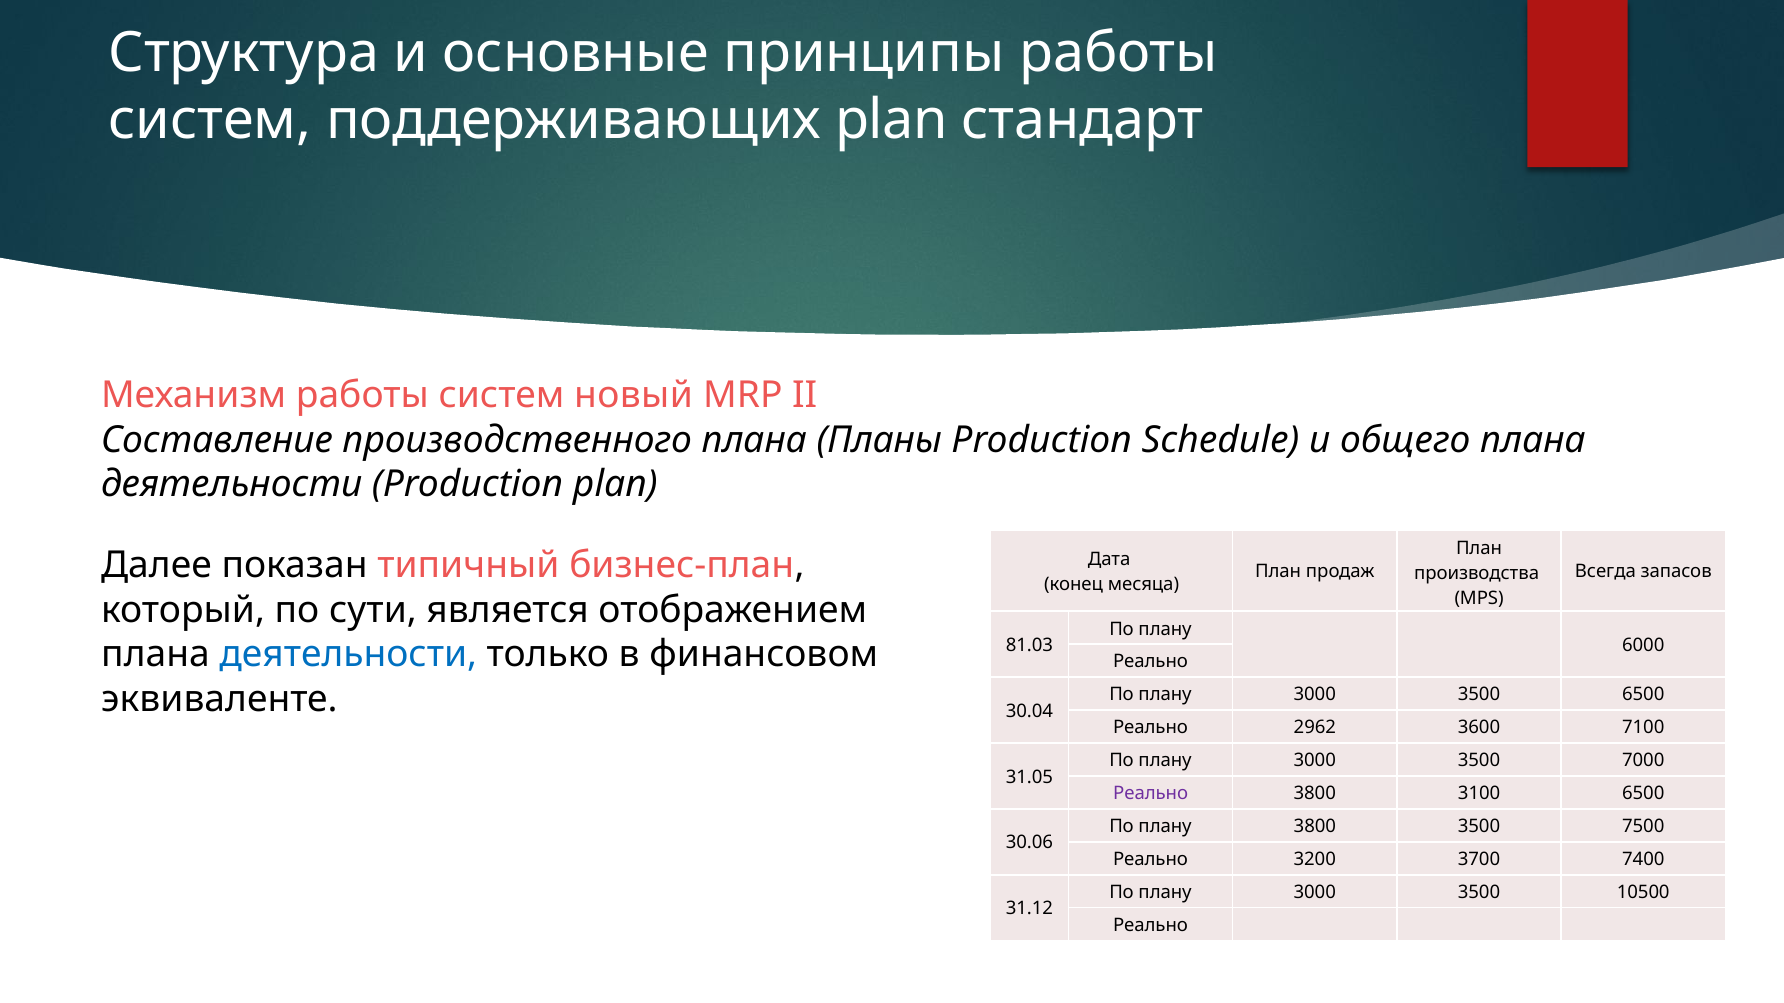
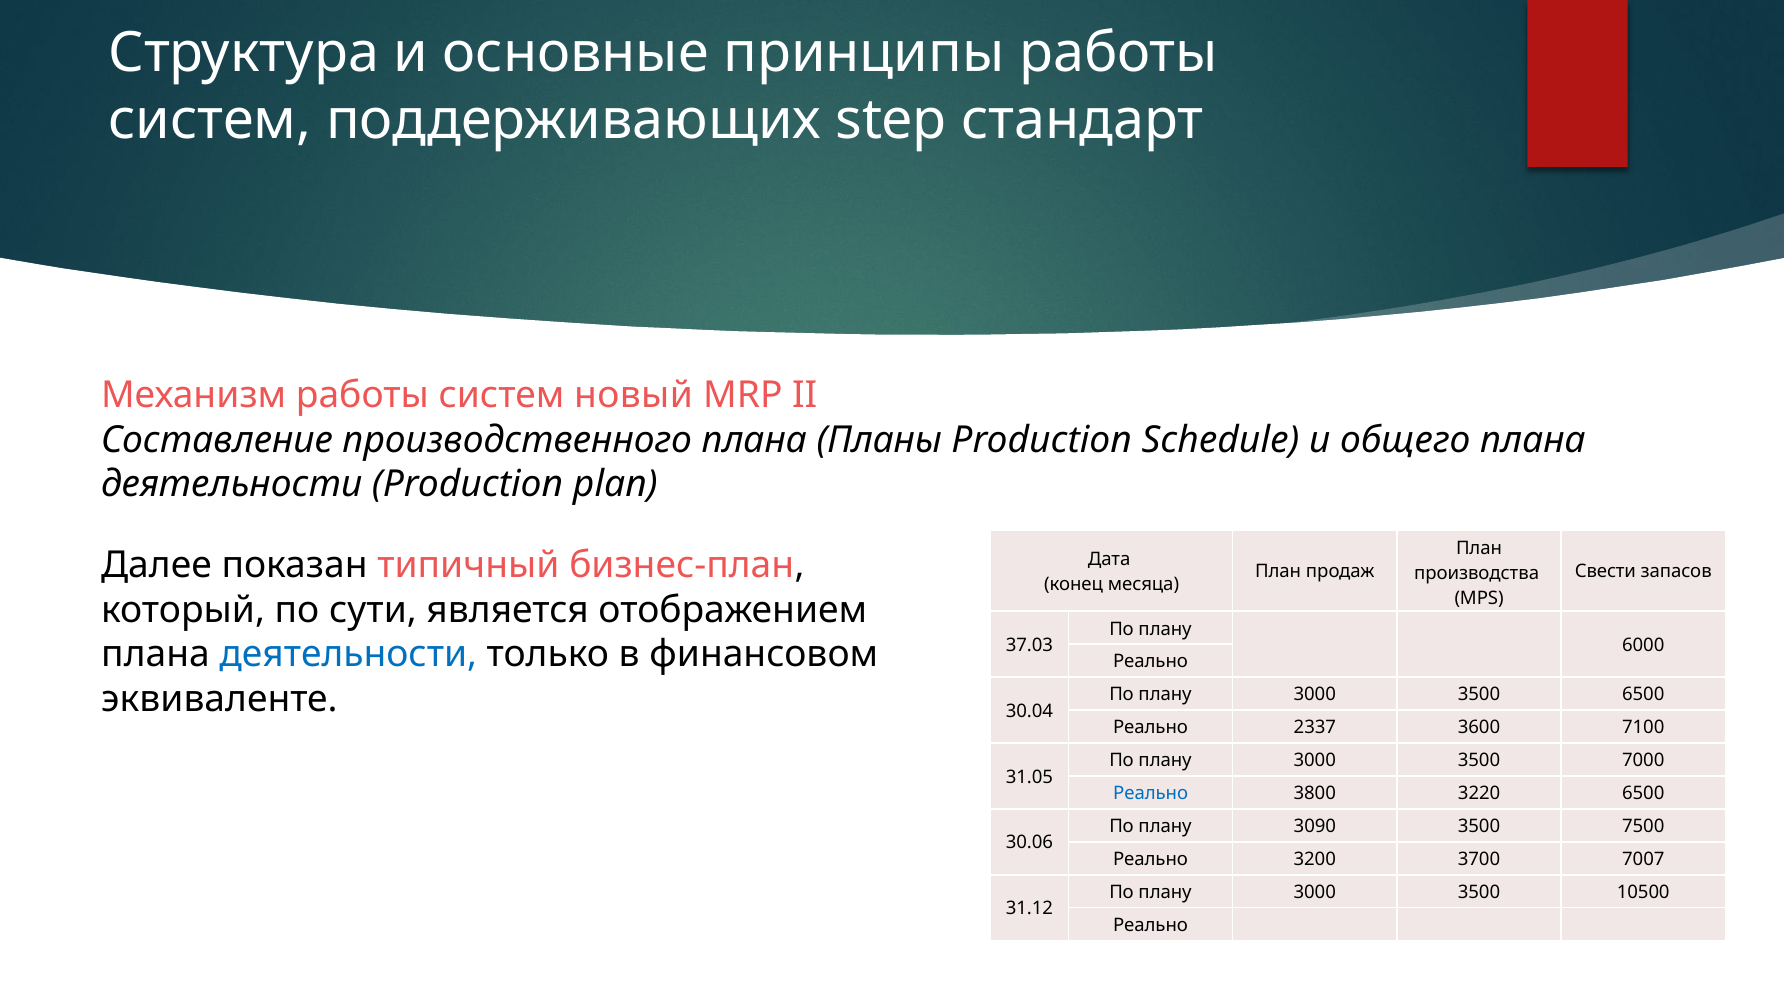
поддерживающих plan: plan -> step
Всегда: Всегда -> Свести
81.03: 81.03 -> 37.03
2962: 2962 -> 2337
Реально at (1151, 794) colour: purple -> blue
3100: 3100 -> 3220
плану 3800: 3800 -> 3090
7400: 7400 -> 7007
